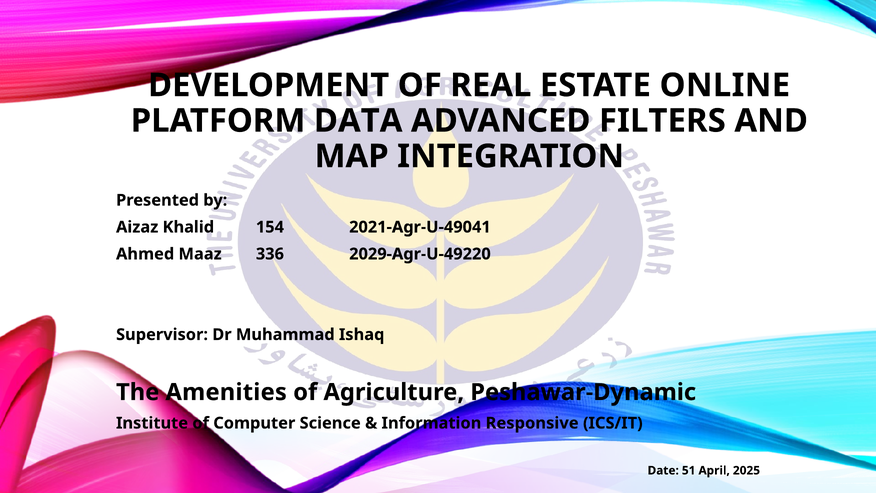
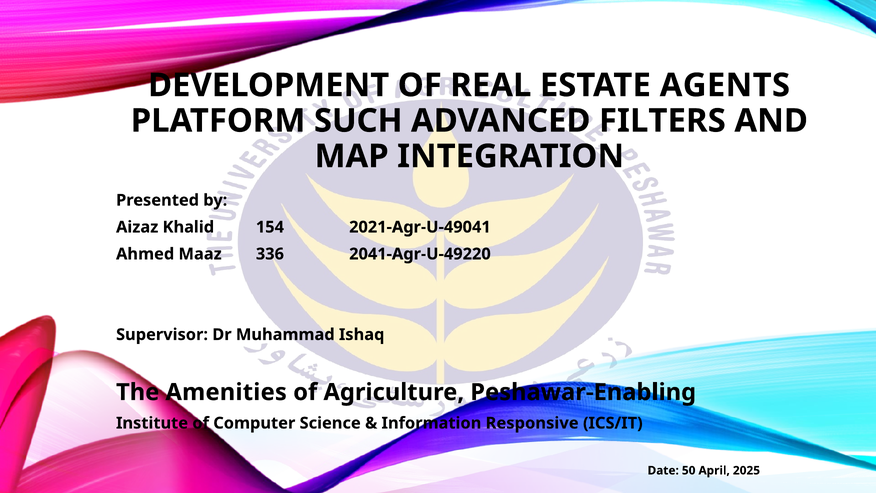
ONLINE: ONLINE -> AGENTS
DATA: DATA -> SUCH
2029-Agr-U-49220: 2029-Agr-U-49220 -> 2041-Agr-U-49220
Peshawar-Dynamic: Peshawar-Dynamic -> Peshawar-Enabling
51: 51 -> 50
